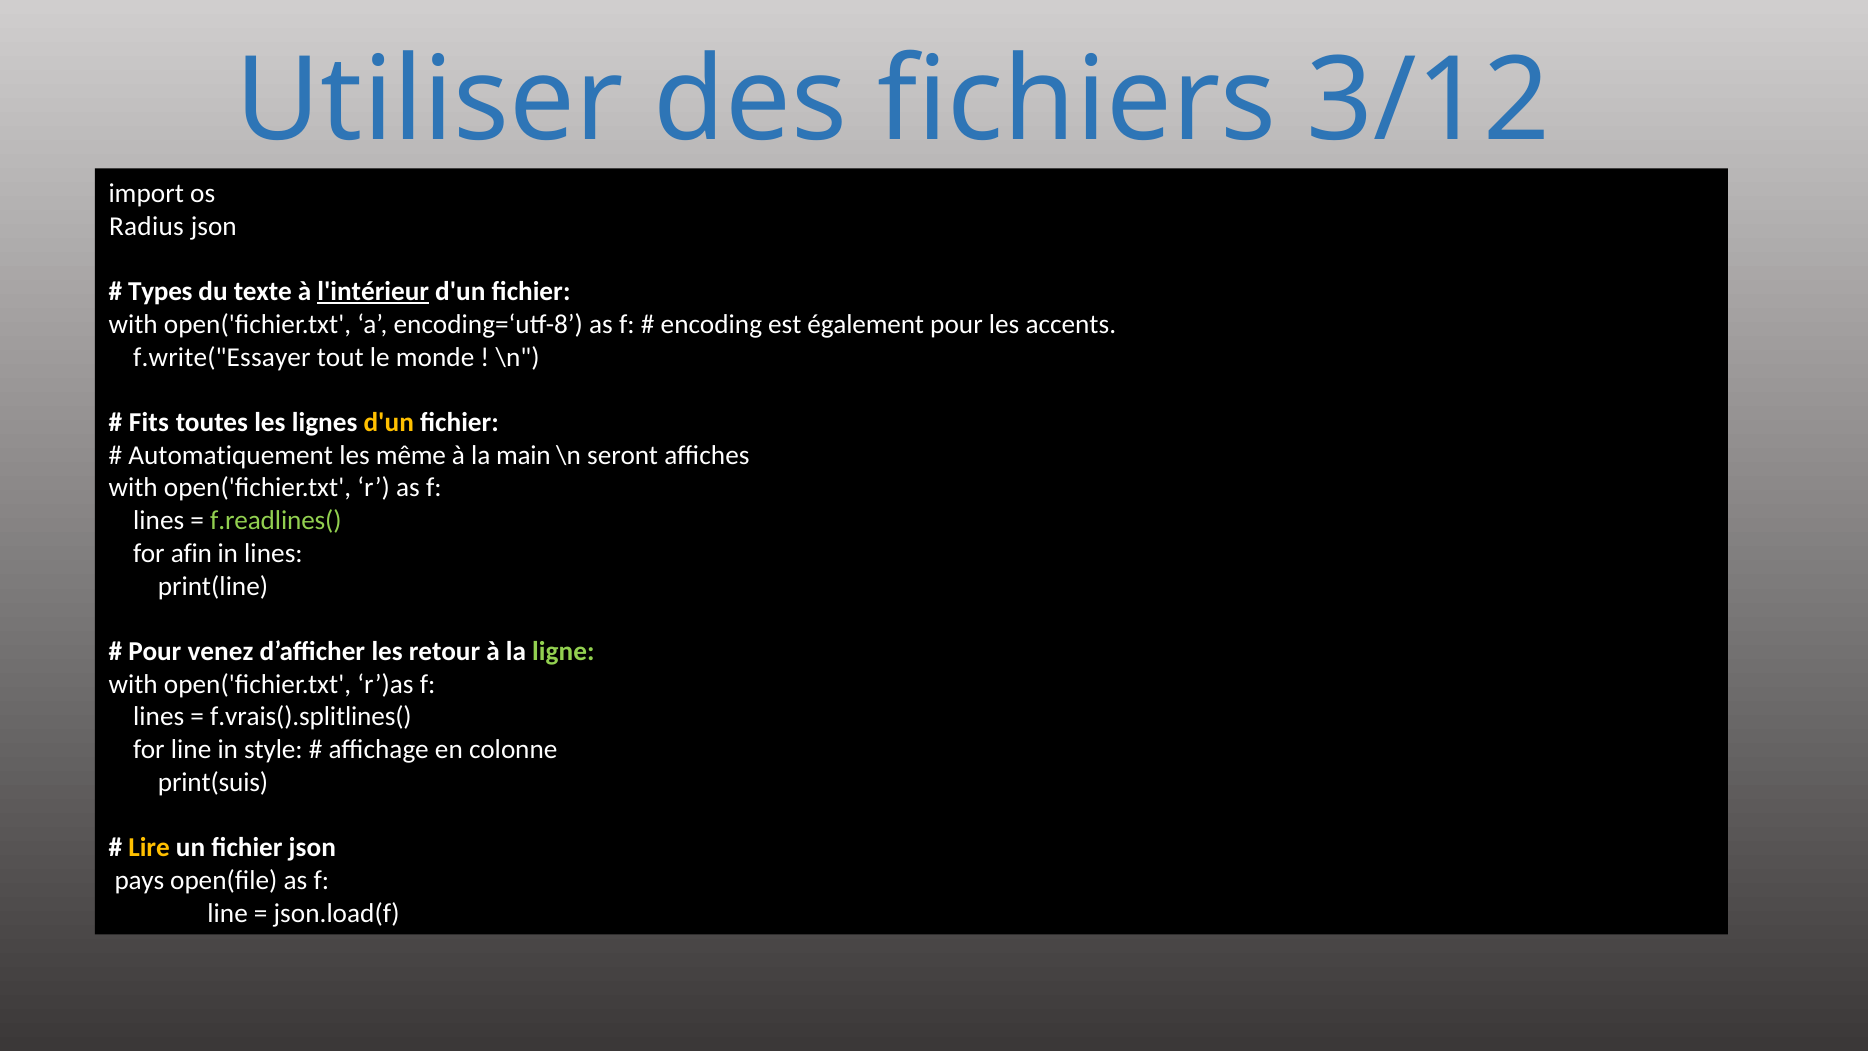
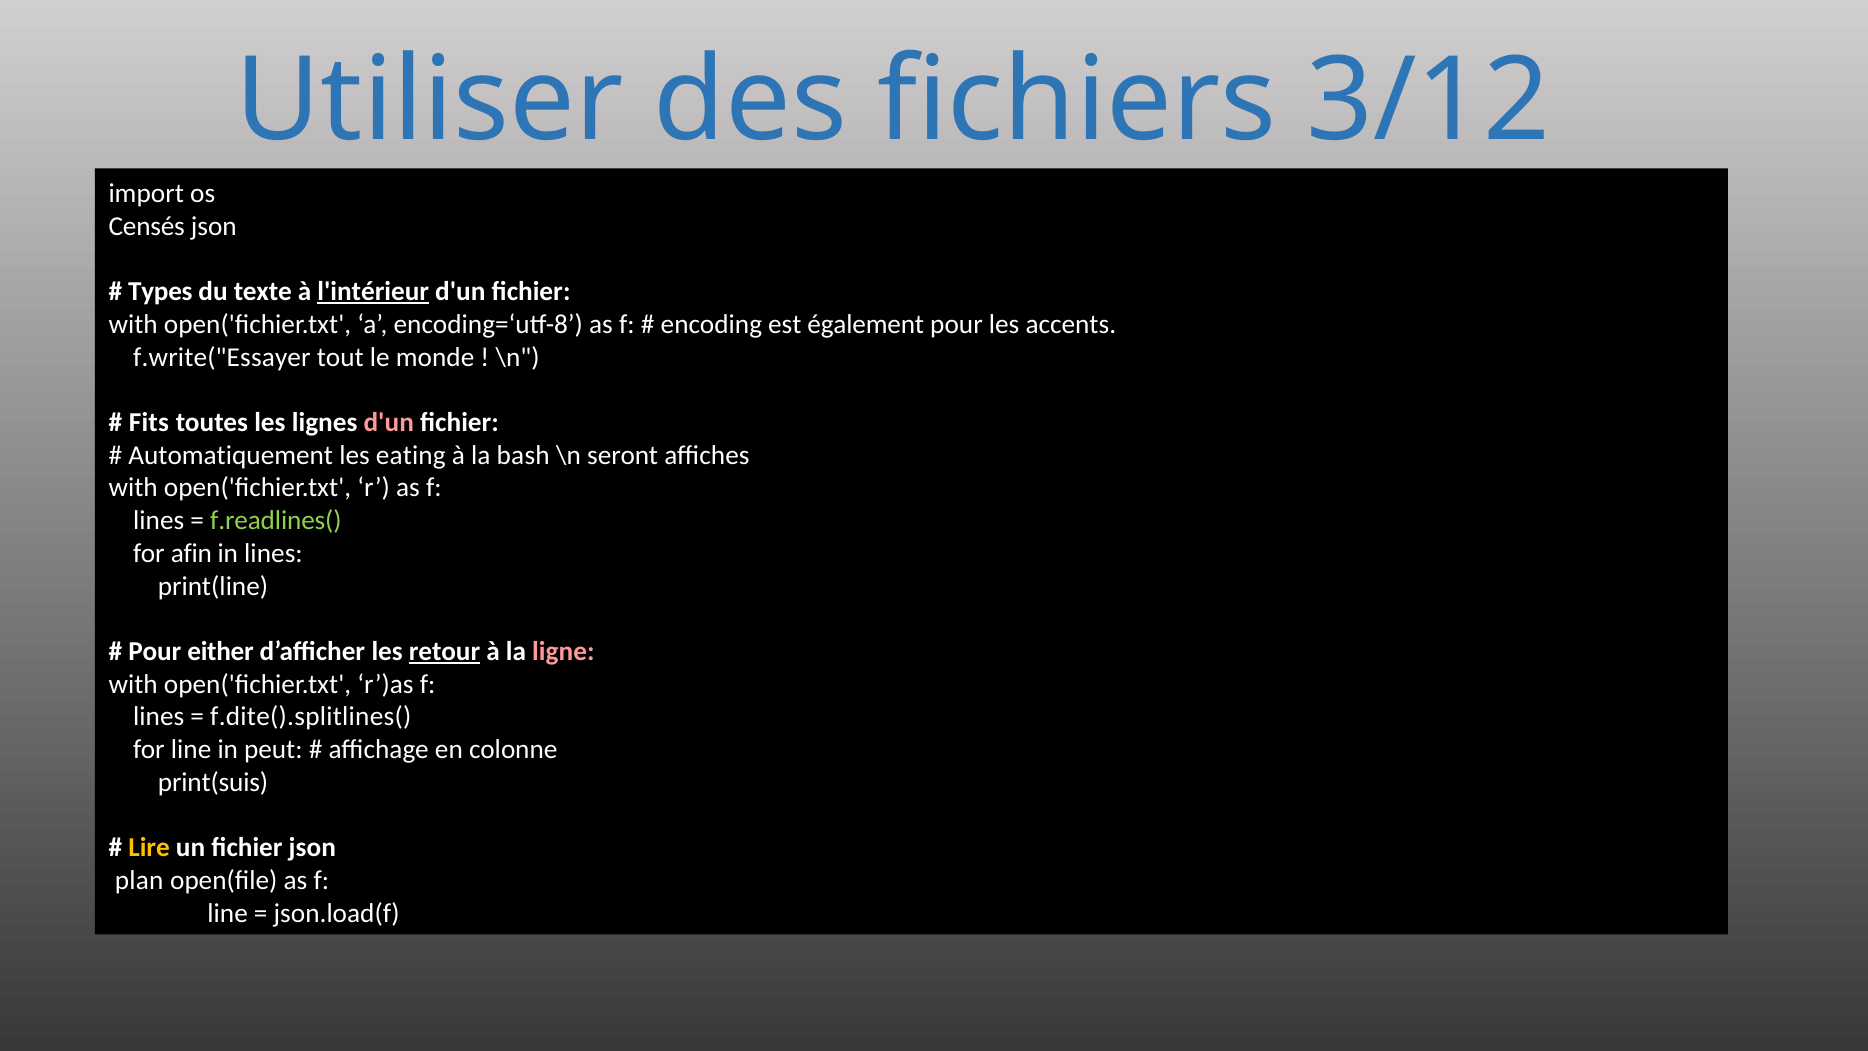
Radius: Radius -> Censés
d'un at (389, 422) colour: yellow -> pink
même: même -> eating
main: main -> bash
venez: venez -> either
retour underline: none -> present
ligne colour: light green -> pink
f.vrais().splitlines(: f.vrais().splitlines( -> f.dite().splitlines(
style: style -> peut
pays: pays -> plan
